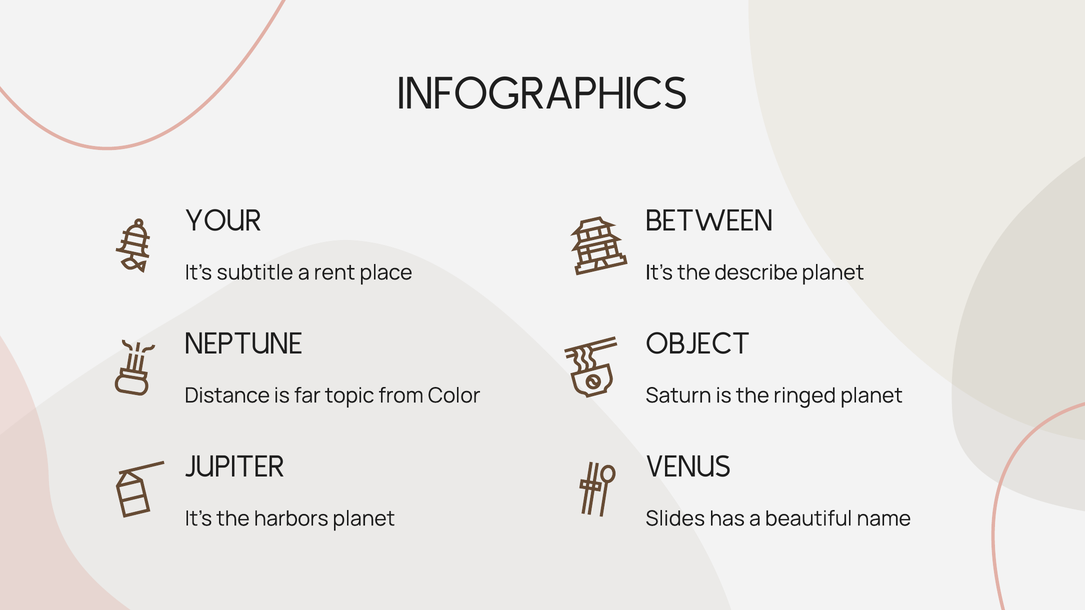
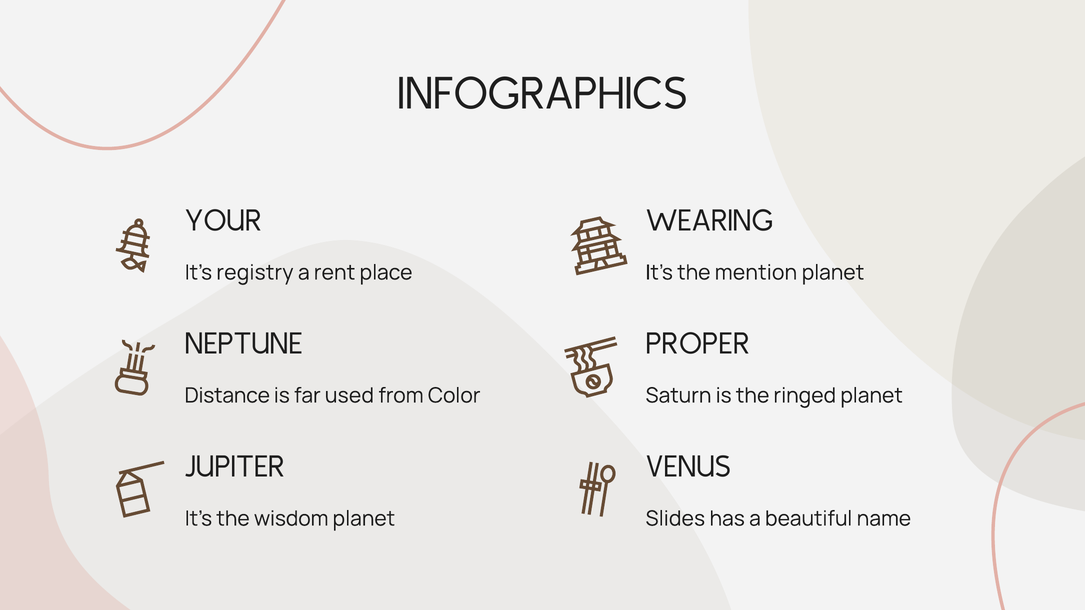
BETWEEN: BETWEEN -> WEARING
subtitle: subtitle -> registry
describe: describe -> mention
OBJECT: OBJECT -> PROPER
topic: topic -> used
harbors: harbors -> wisdom
